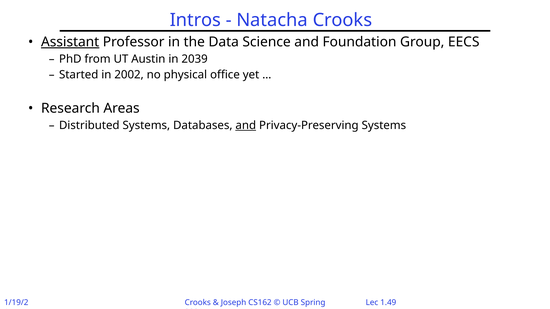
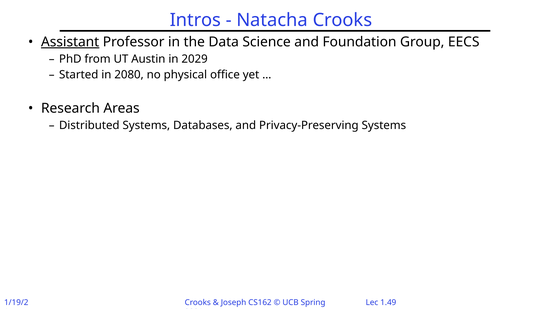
2039: 2039 -> 2029
2002: 2002 -> 2080
and at (246, 126) underline: present -> none
